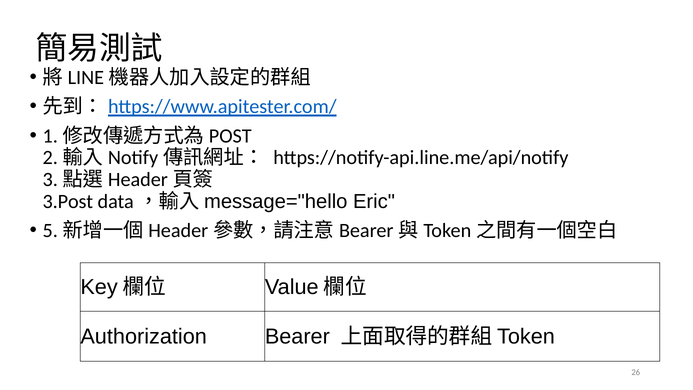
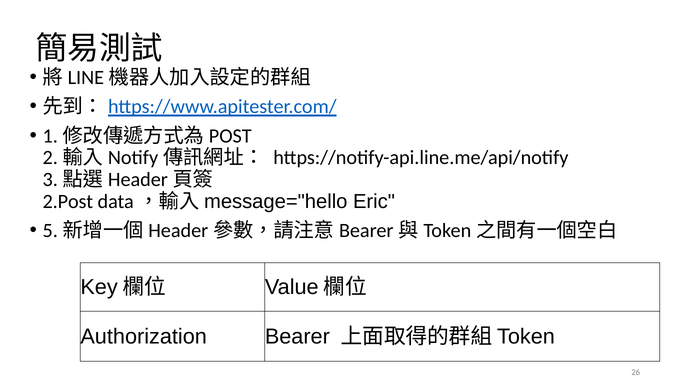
3.Post: 3.Post -> 2.Post
